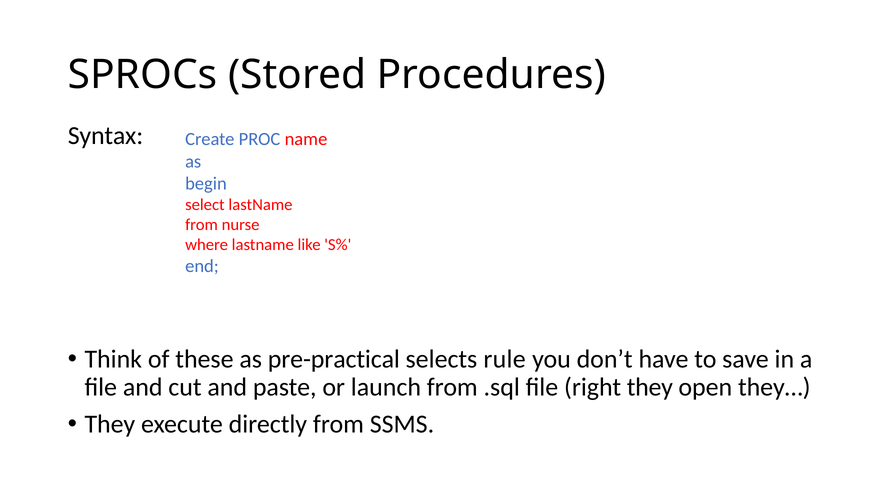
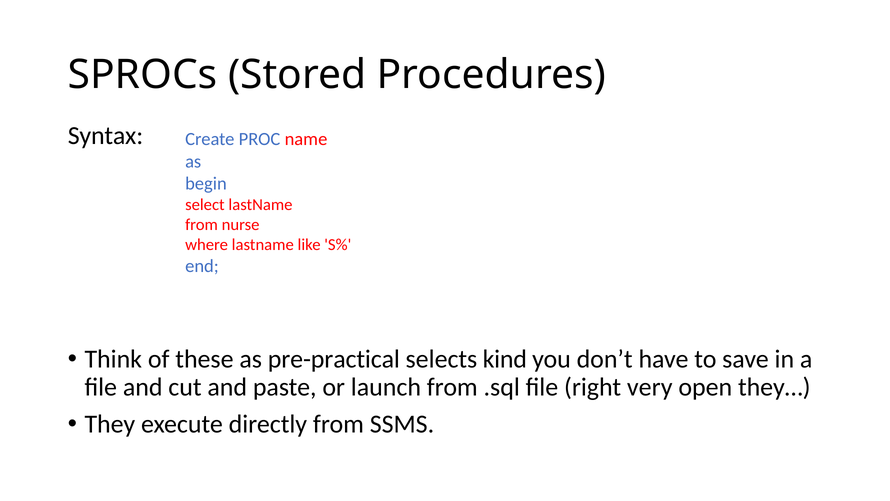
rule: rule -> kind
right they: they -> very
